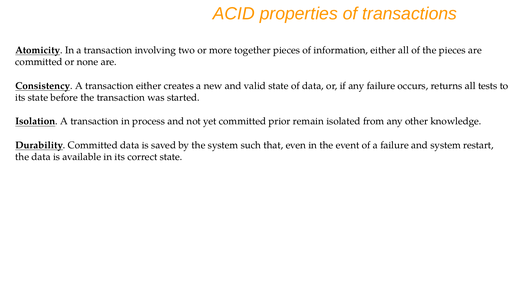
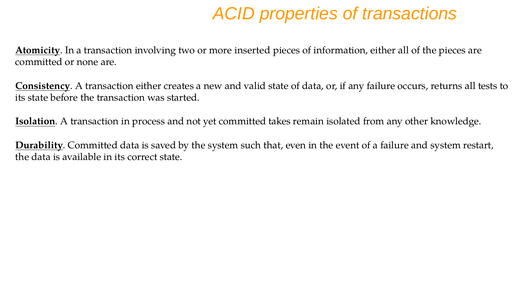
together: together -> inserted
prior: prior -> takes
